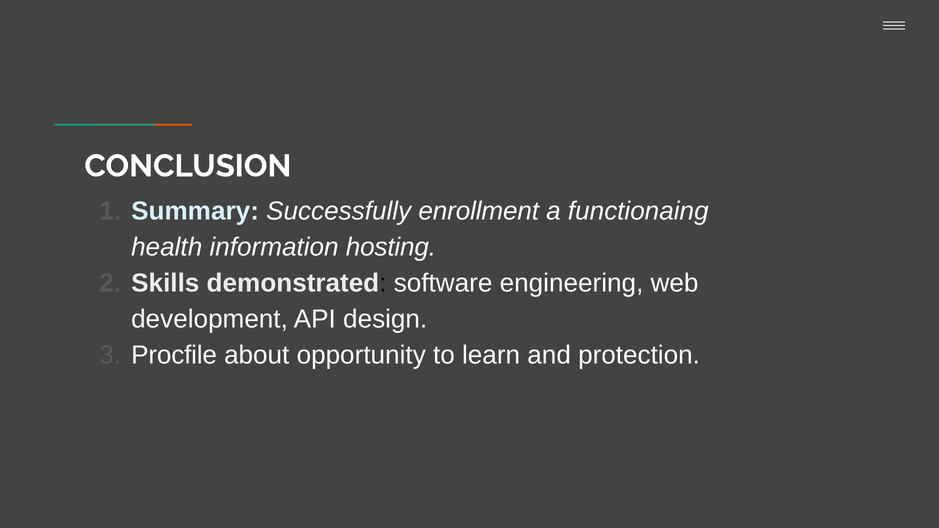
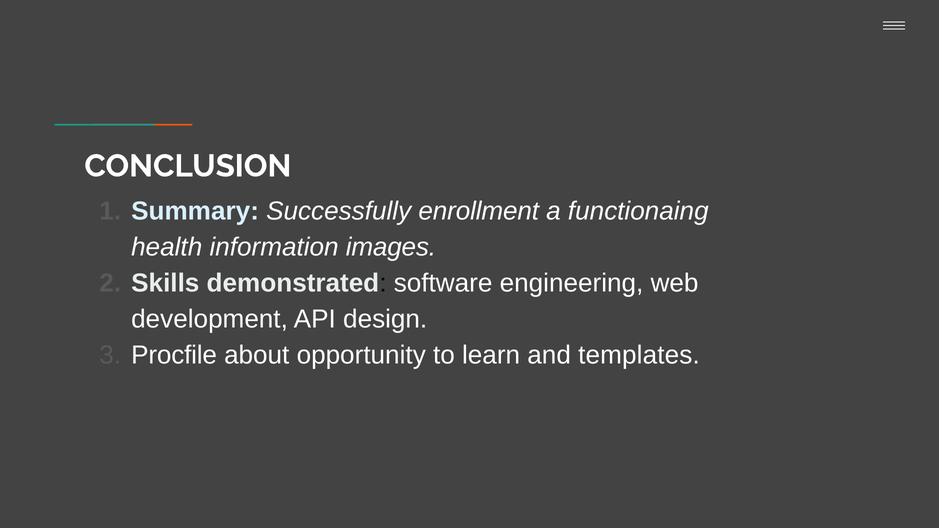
hosting: hosting -> images
protection: protection -> templates
